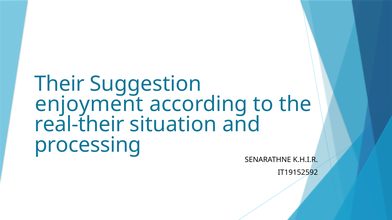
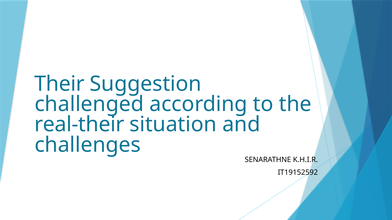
enjoyment: enjoyment -> challenged
processing: processing -> challenges
